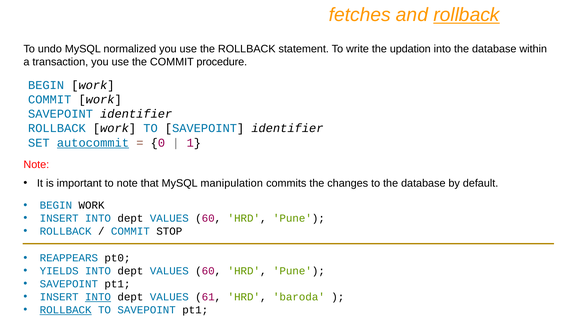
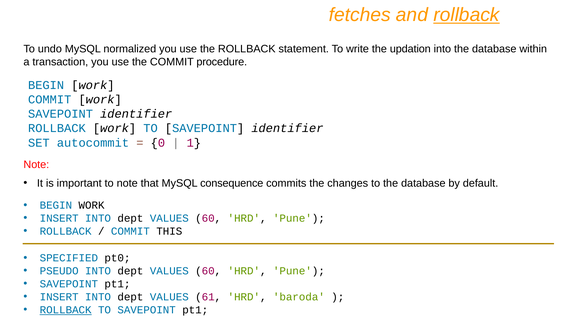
autocommit underline: present -> none
manipulation: manipulation -> consequence
STOP: STOP -> THIS
REAPPEARS: REAPPEARS -> SPECIFIED
YIELDS: YIELDS -> PSEUDO
INTO at (98, 297) underline: present -> none
